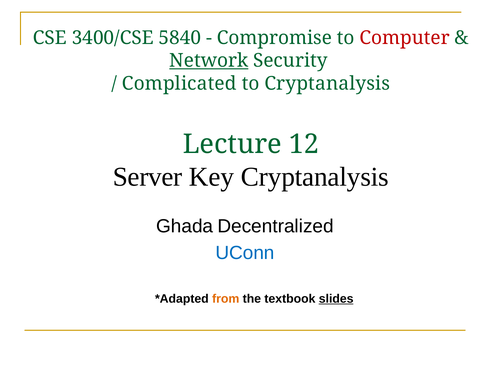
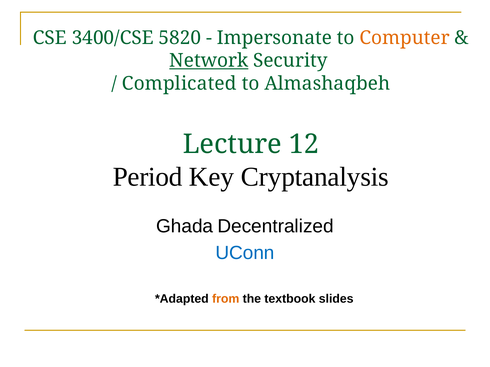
5840: 5840 -> 5820
Compromise: Compromise -> Impersonate
Computer colour: red -> orange
to Cryptanalysis: Cryptanalysis -> Almashaqbeh
Server: Server -> Period
slides underline: present -> none
